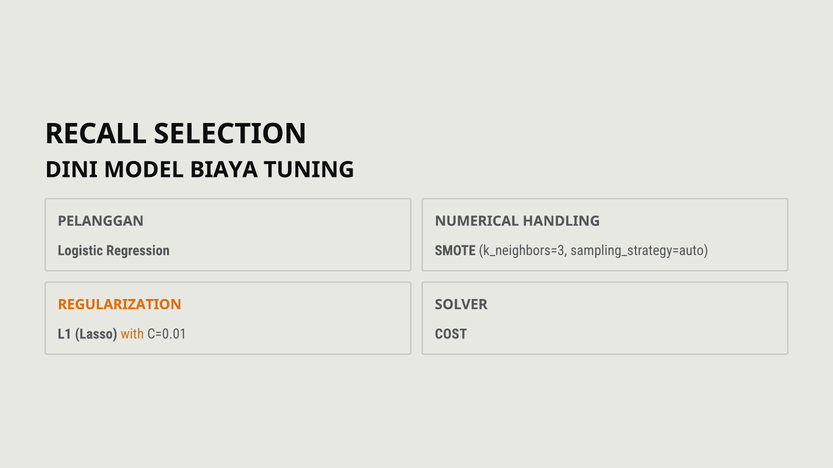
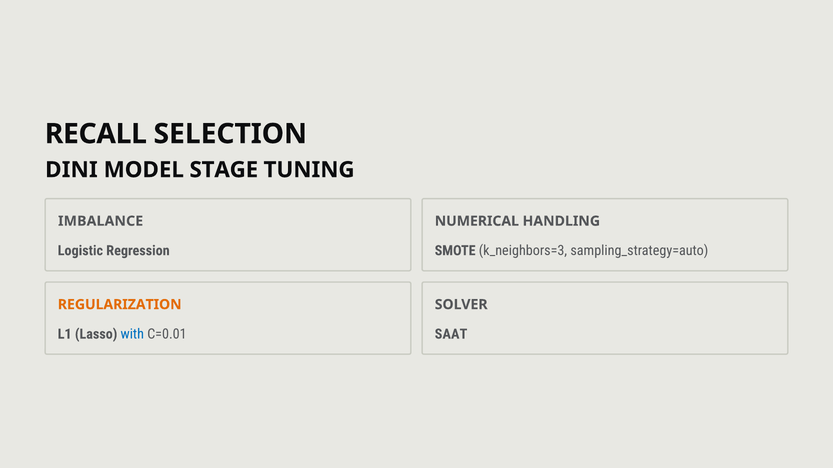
BIAYA: BIAYA -> STAGE
PELANGGAN: PELANGGAN -> IMBALANCE
with colour: orange -> blue
COST: COST -> SAAT
